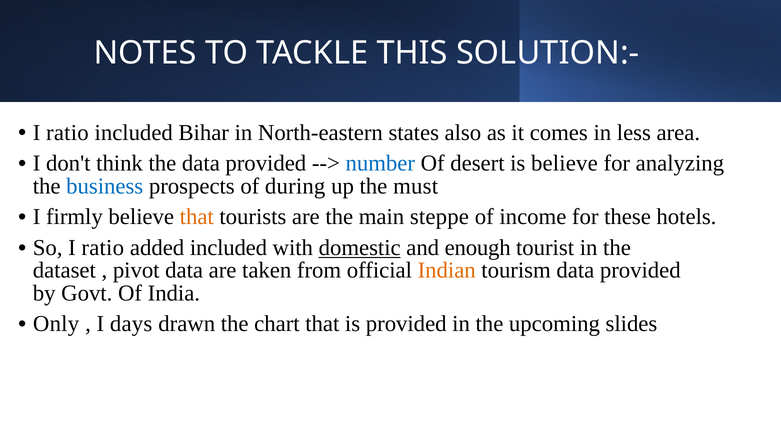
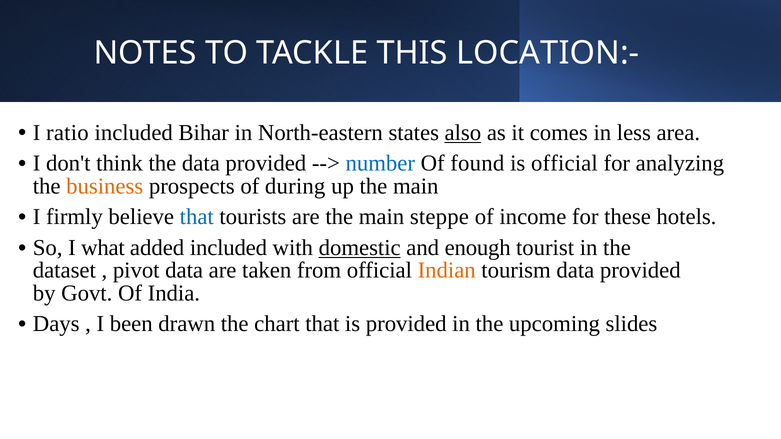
SOLUTION:-: SOLUTION:- -> LOCATION:-
also underline: none -> present
desert: desert -> found
is believe: believe -> official
business colour: blue -> orange
up the must: must -> main
that at (197, 217) colour: orange -> blue
So I ratio: ratio -> what
Only: Only -> Days
days: days -> been
